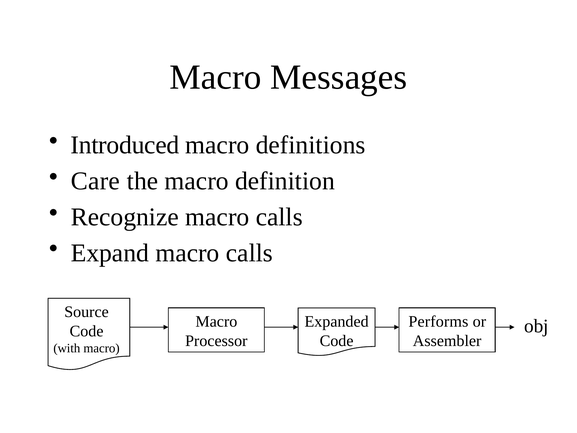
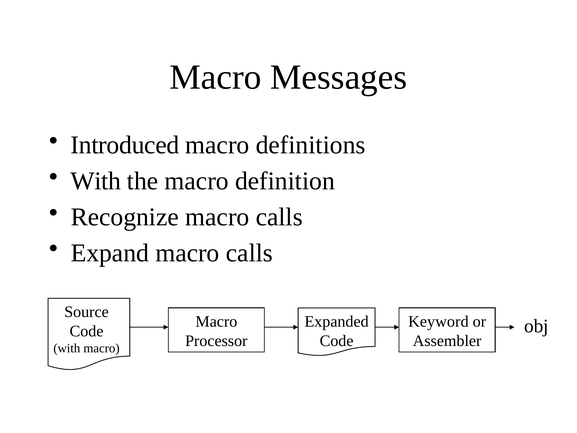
Care at (95, 181): Care -> With
Performs: Performs -> Keyword
